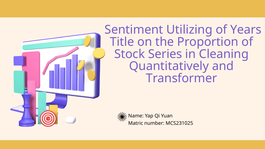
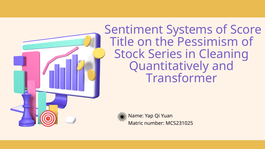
Utilizing: Utilizing -> Systems
Years: Years -> Score
Proportion: Proportion -> Pessimism
